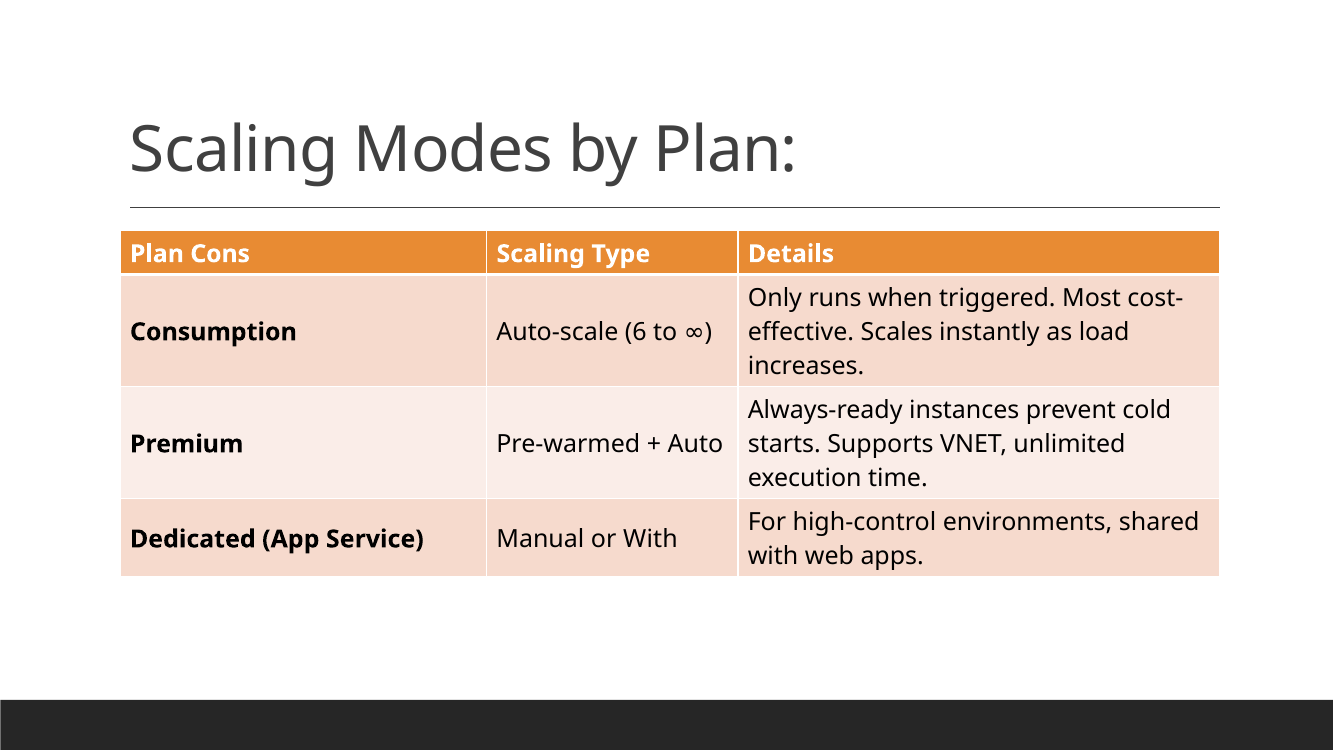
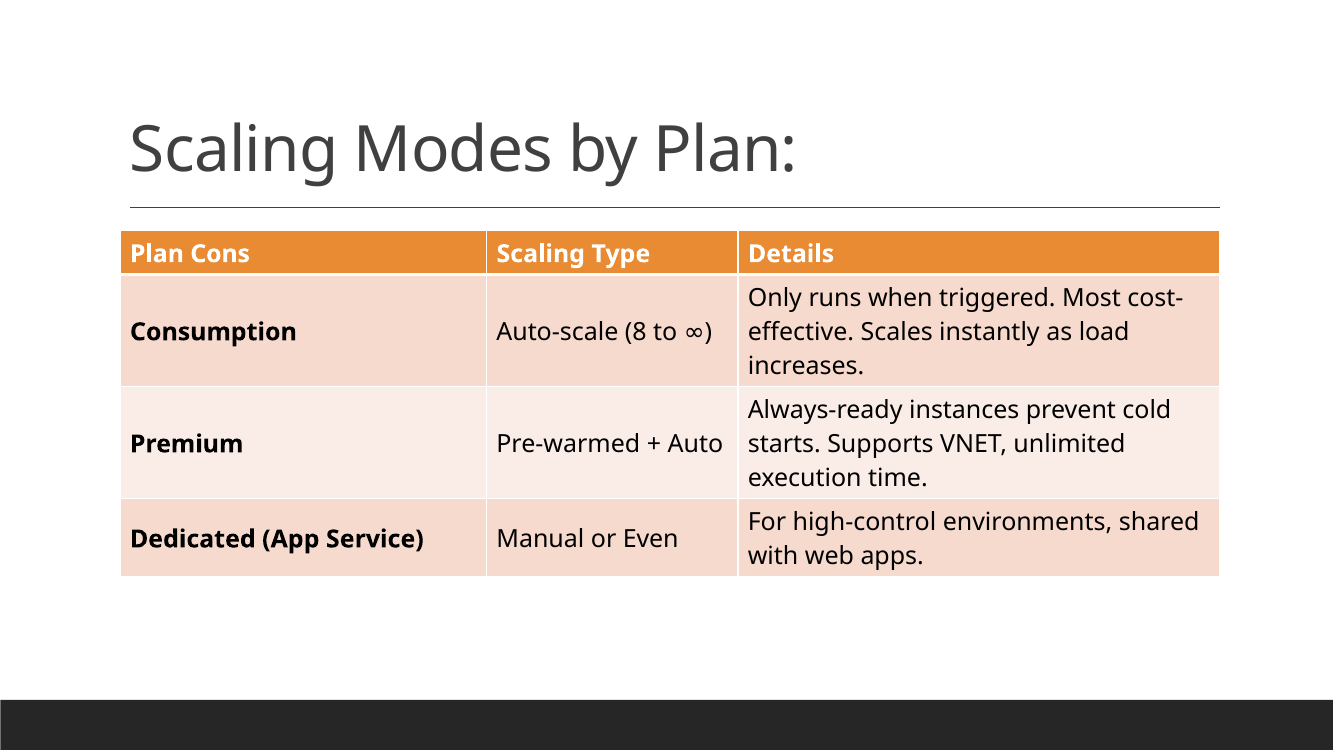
6: 6 -> 8
or With: With -> Even
